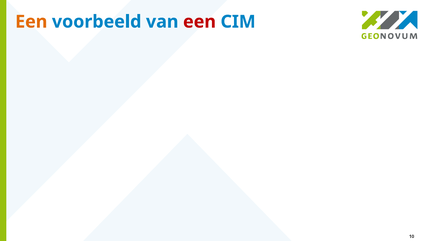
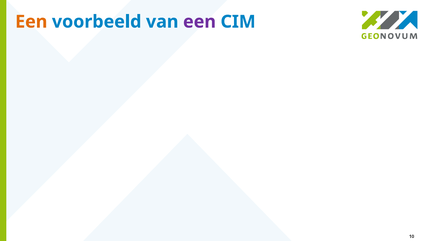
een at (199, 22) colour: red -> purple
